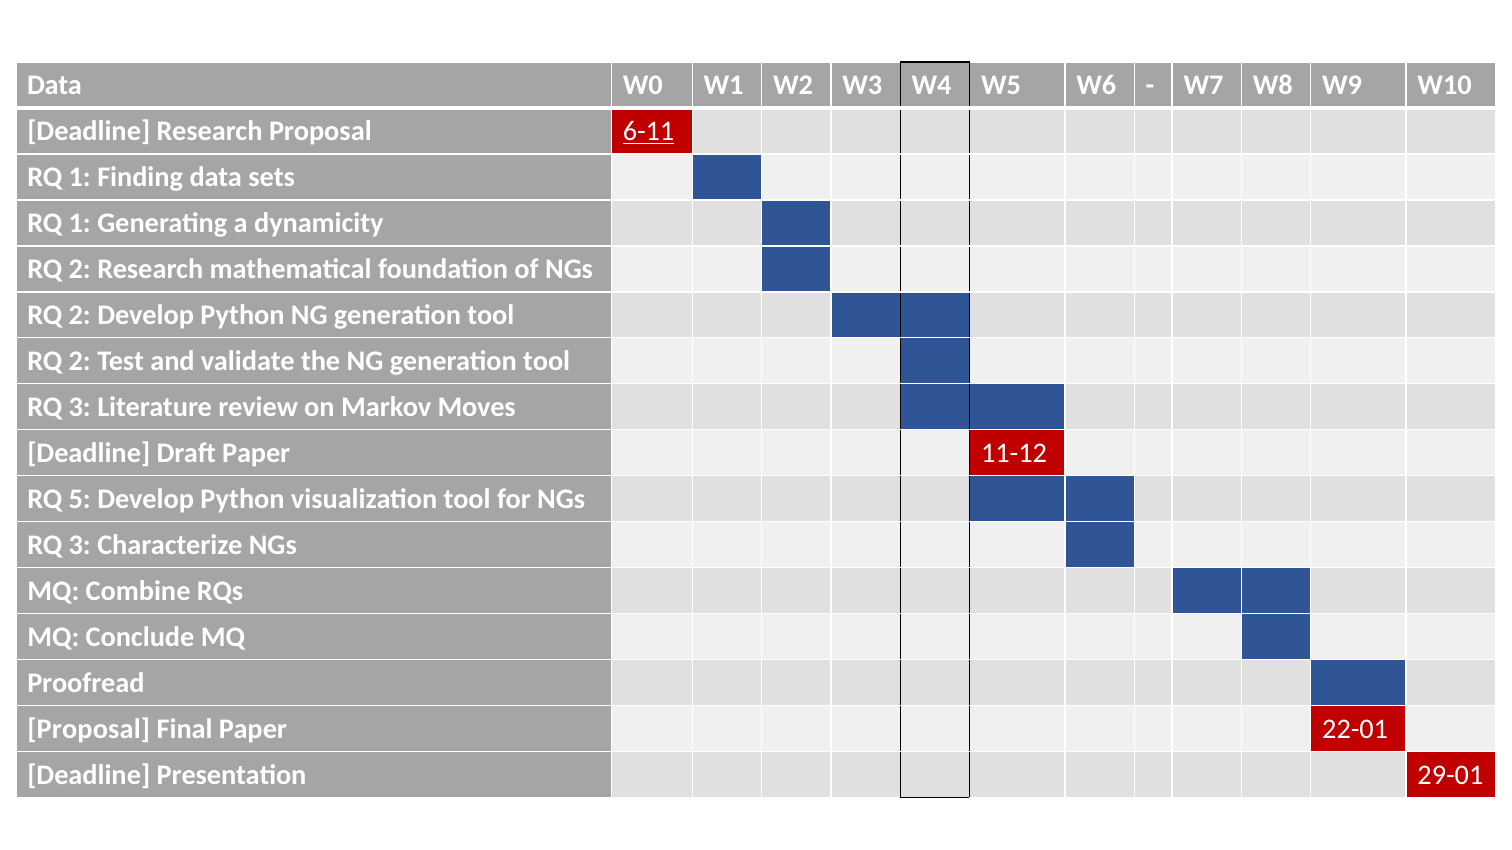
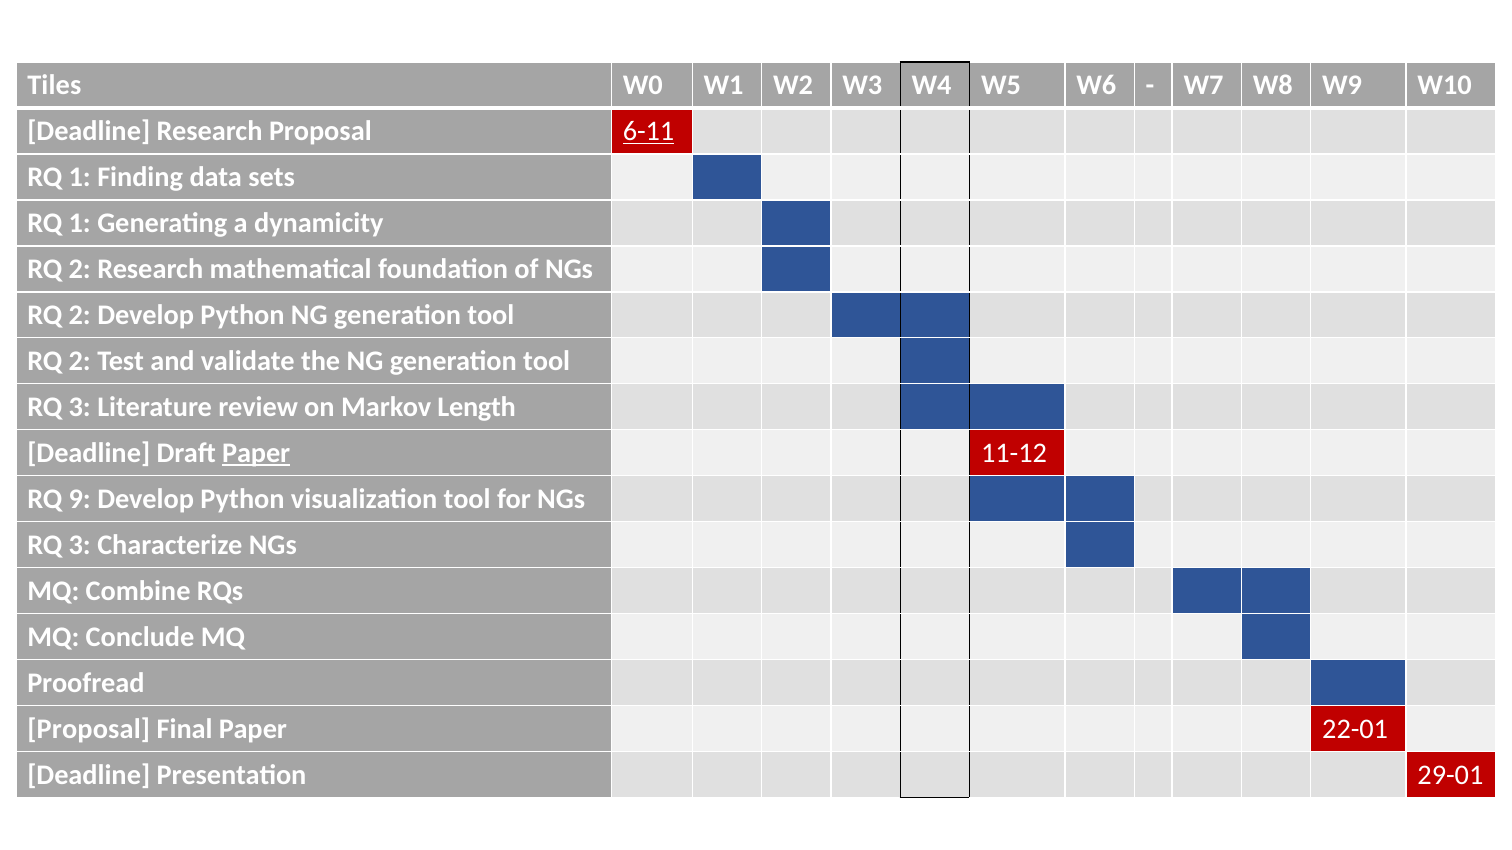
Data at (55, 85): Data -> Tiles
Moves: Moves -> Length
Paper at (256, 453) underline: none -> present
5: 5 -> 9
